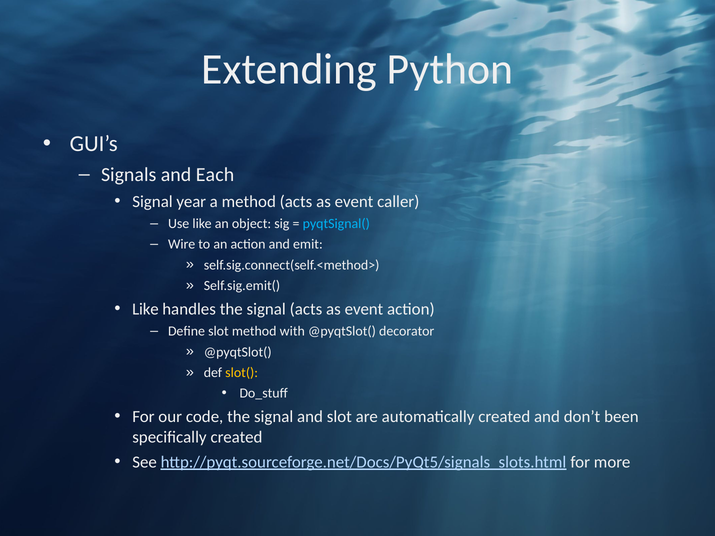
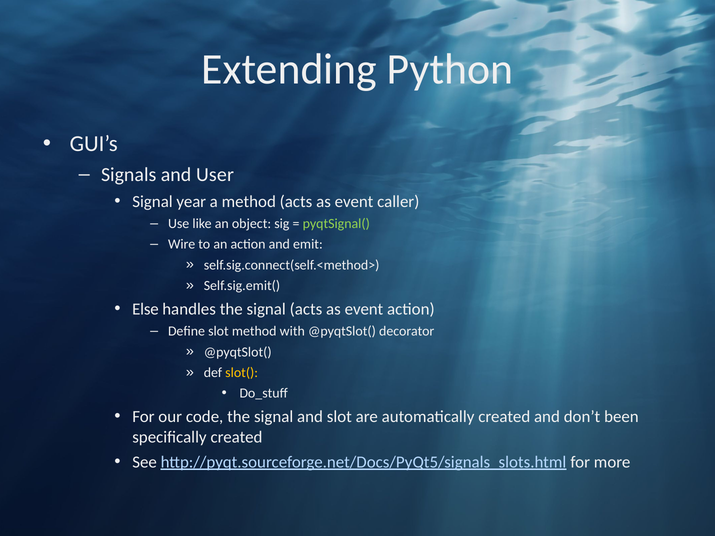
Each: Each -> User
pyqtSignal( colour: light blue -> light green
Like at (145, 309): Like -> Else
